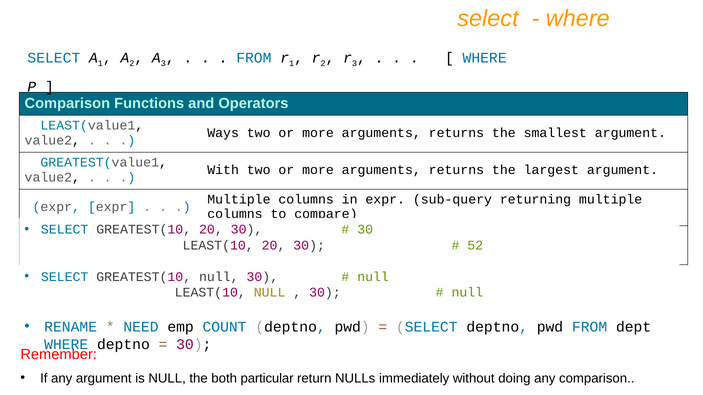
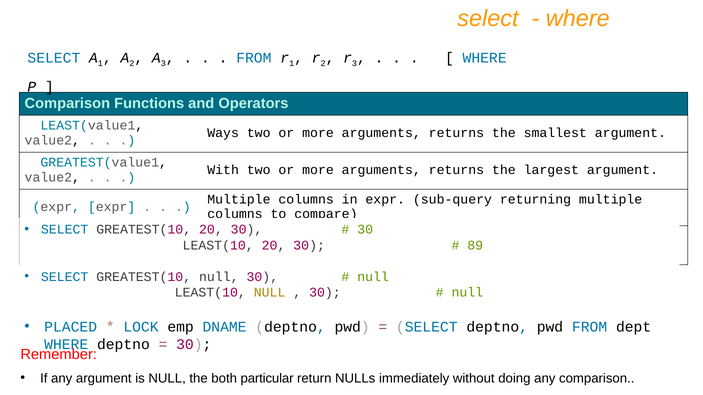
52: 52 -> 89
RENAME: RENAME -> PLACED
NEED: NEED -> LOCK
COUNT: COUNT -> DNAME
